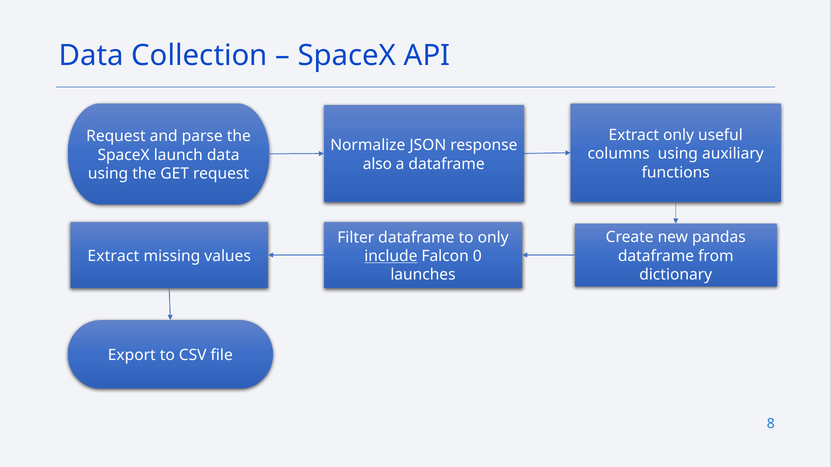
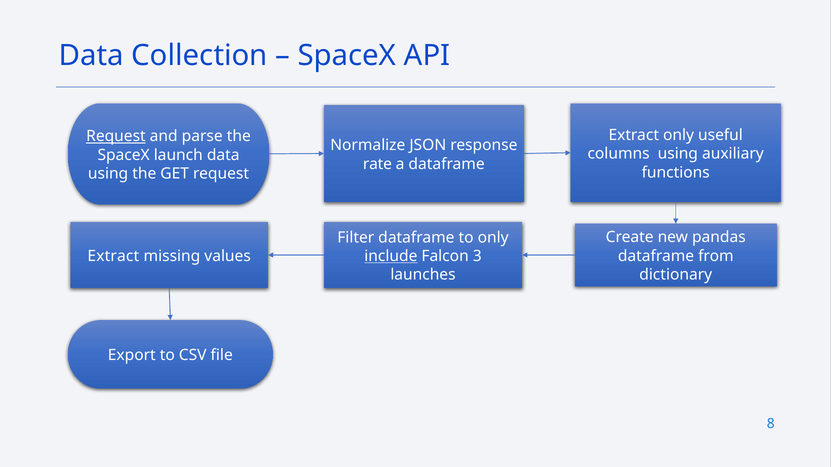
Request at (116, 136) underline: none -> present
also: also -> rate
0: 0 -> 3
